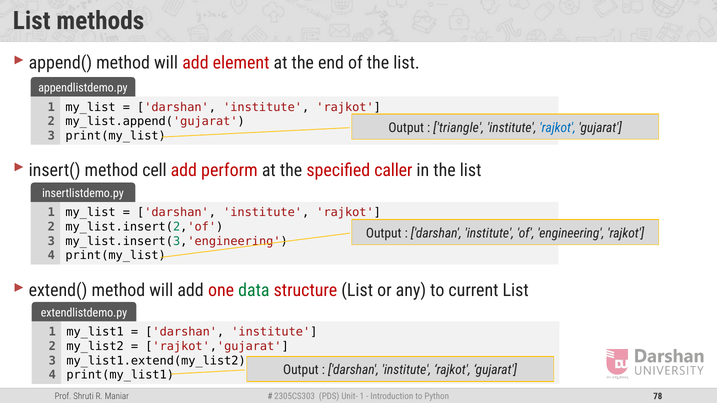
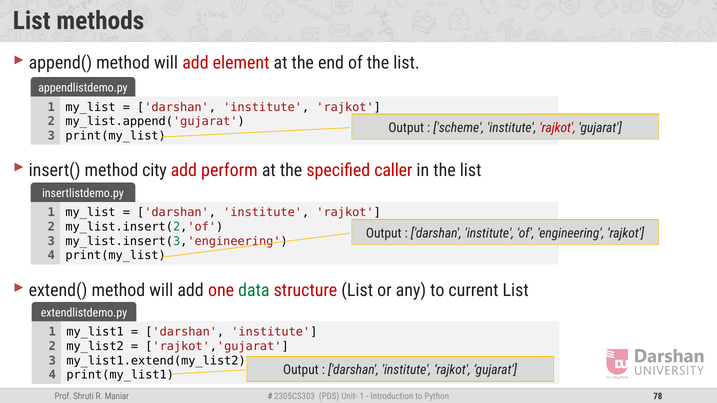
triangle: triangle -> scheme
rajkot at (558, 128) colour: blue -> red
cell: cell -> city
